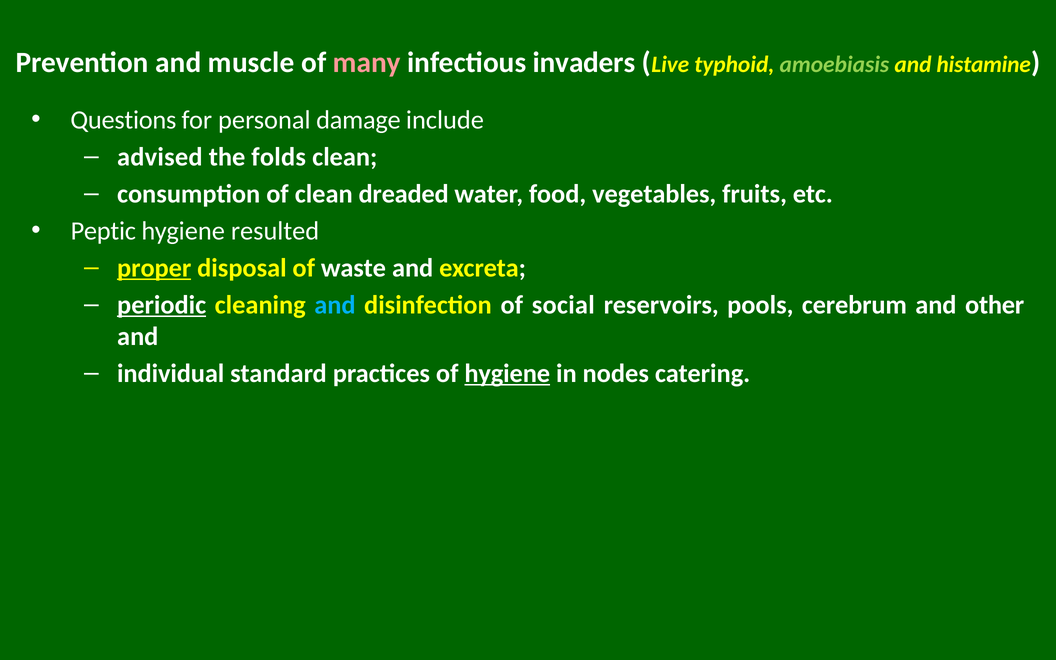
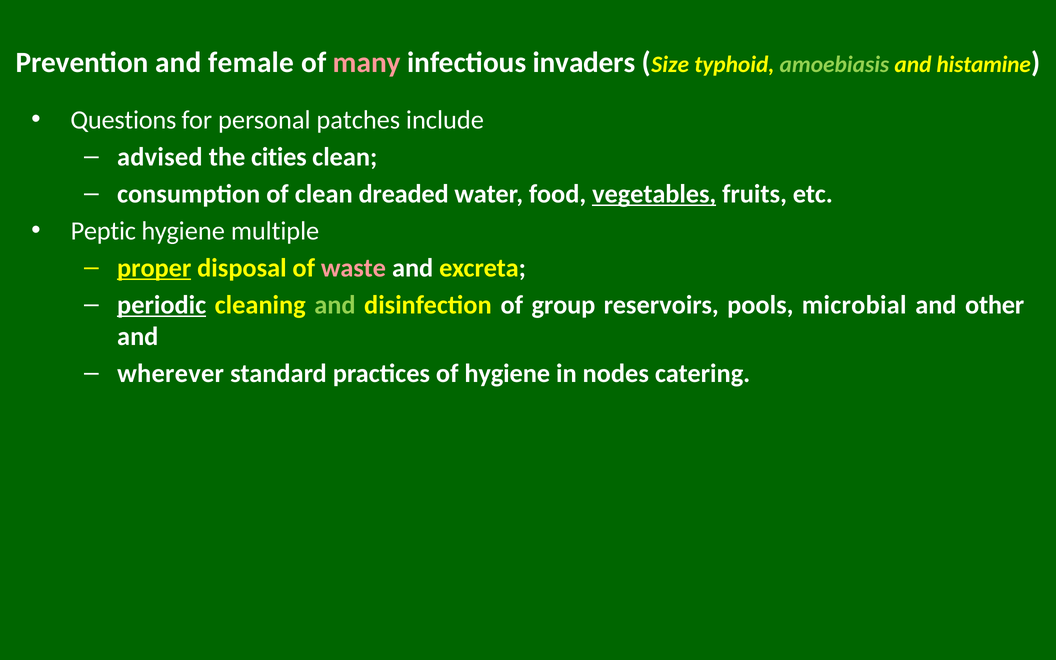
muscle: muscle -> female
Live: Live -> Size
damage: damage -> patches
folds: folds -> cities
vegetables underline: none -> present
resulted: resulted -> multiple
waste colour: white -> pink
and at (335, 305) colour: light blue -> light green
social: social -> group
cerebrum: cerebrum -> microbial
individual: individual -> wherever
hygiene at (507, 374) underline: present -> none
